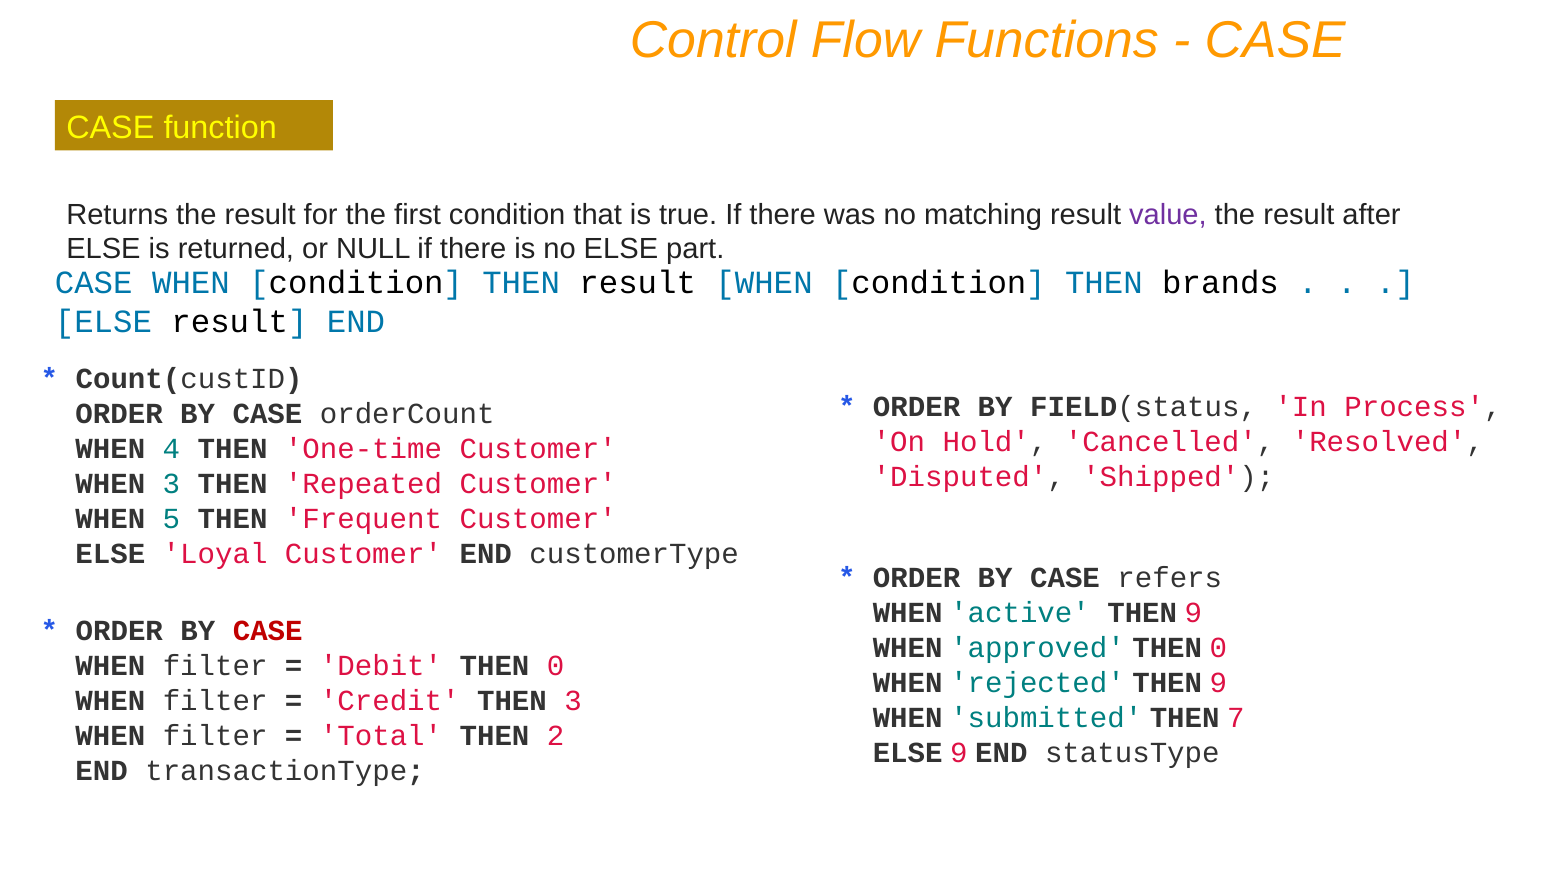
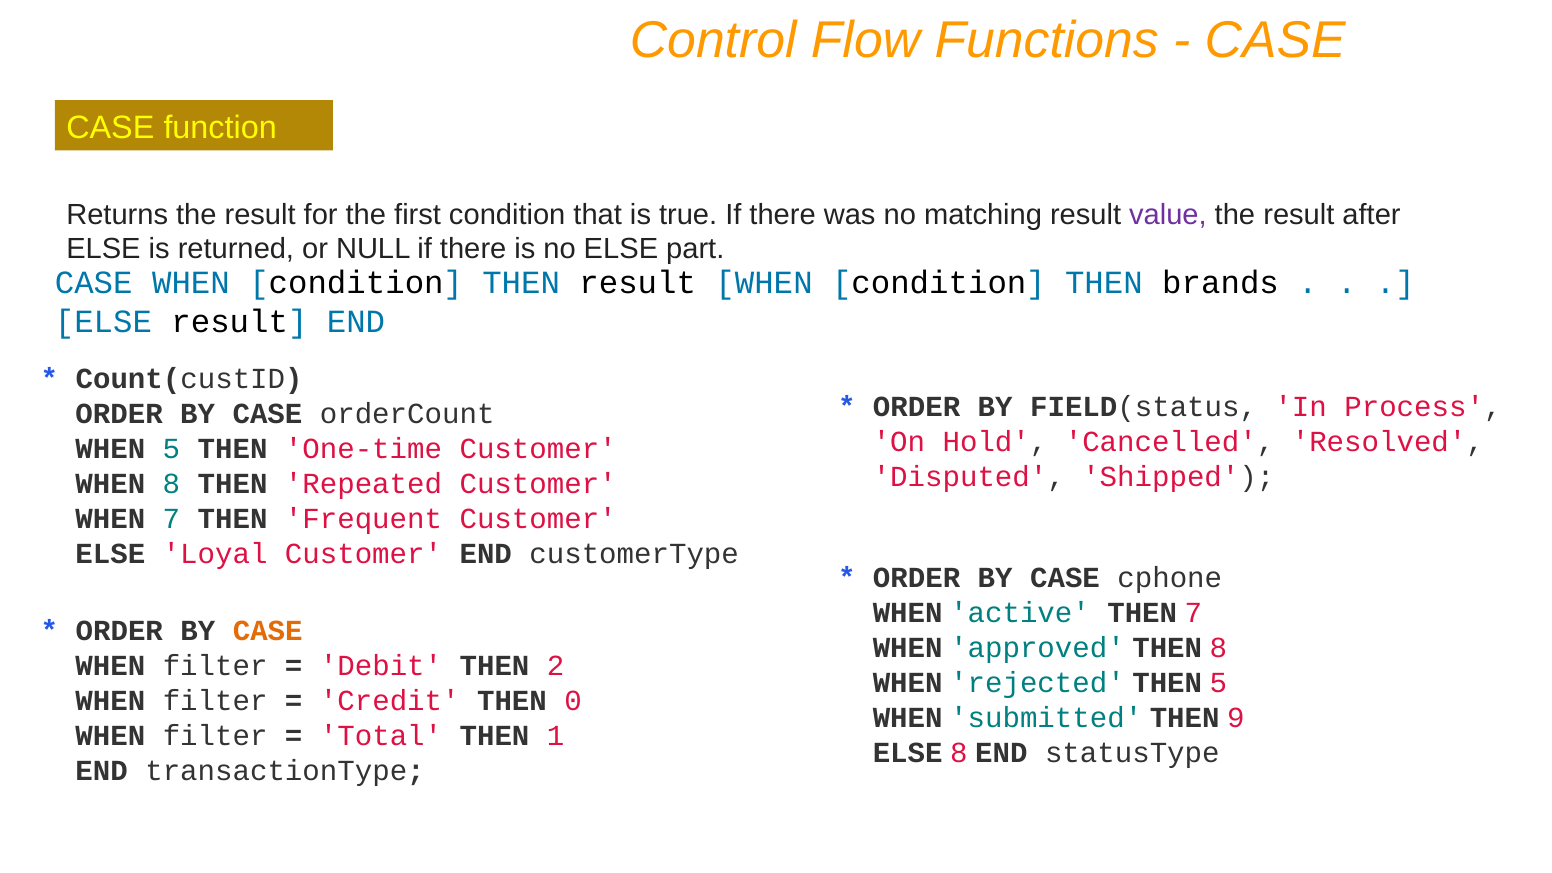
WHEN 4: 4 -> 5
WHEN 3: 3 -> 8
WHEN 5: 5 -> 7
refers: refers -> cphone
active THEN 9: 9 -> 7
CASE at (268, 631) colour: red -> orange
approved THEN 0: 0 -> 8
Debit THEN 0: 0 -> 2
rejected THEN 9: 9 -> 5
THEN 3: 3 -> 0
7: 7 -> 9
2: 2 -> 1
ELSE 9: 9 -> 8
